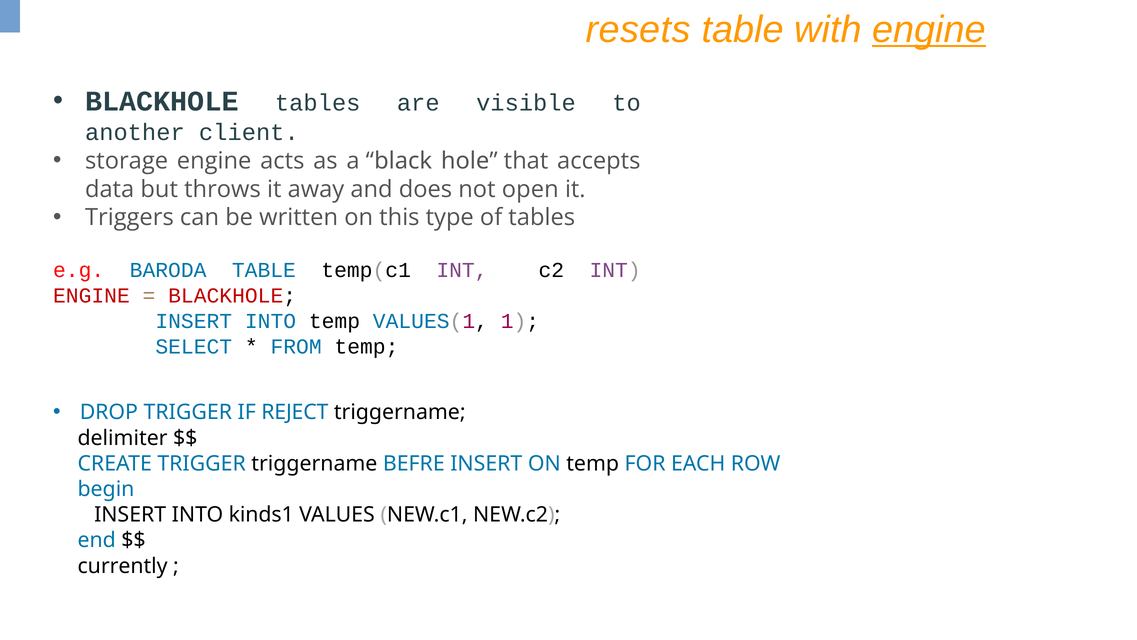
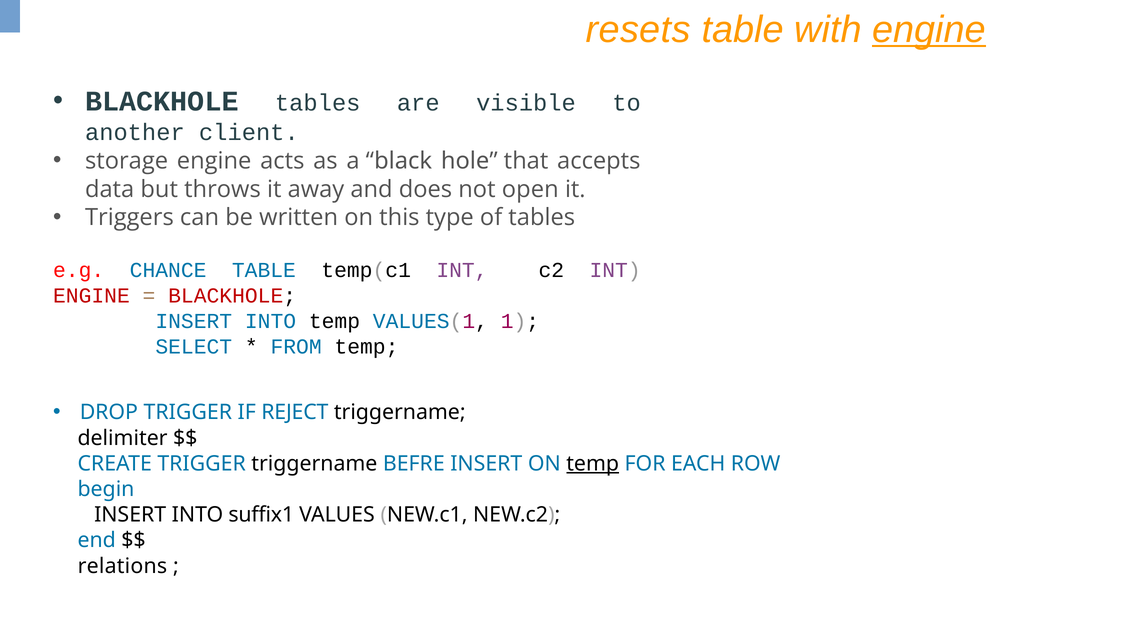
BARODA: BARODA -> CHANCE
temp at (593, 463) underline: none -> present
kinds1: kinds1 -> suffix1
currently: currently -> relations
